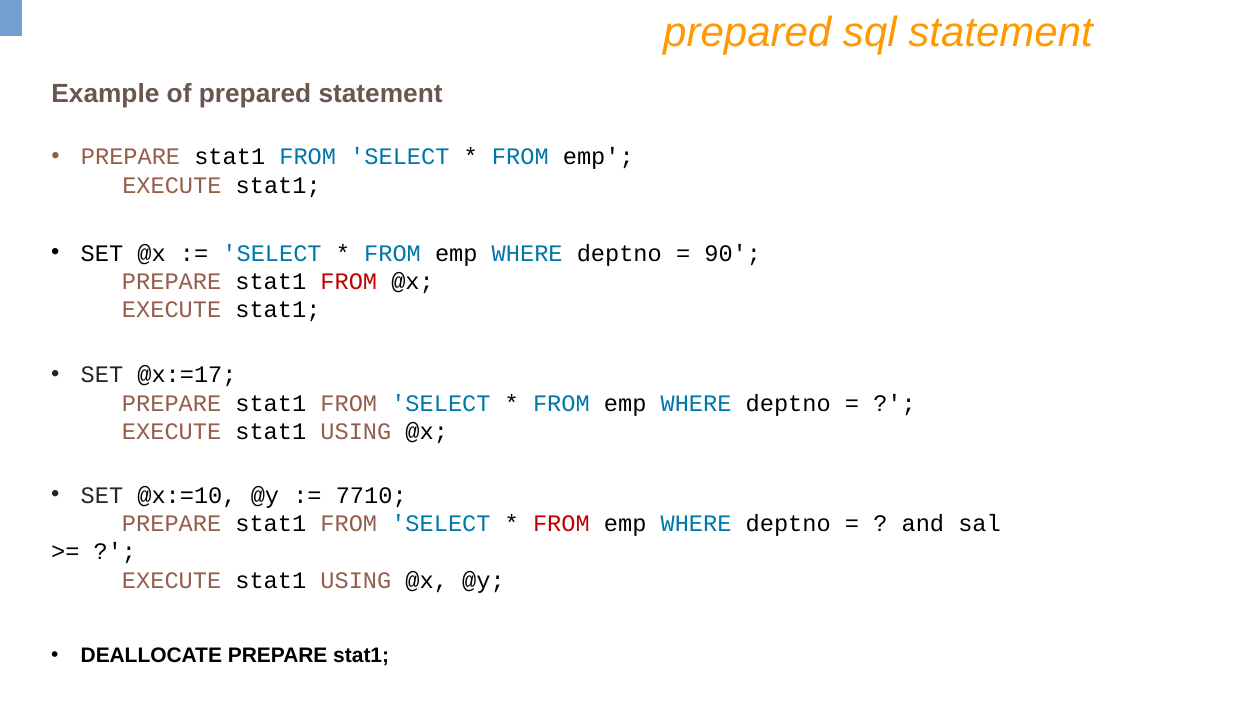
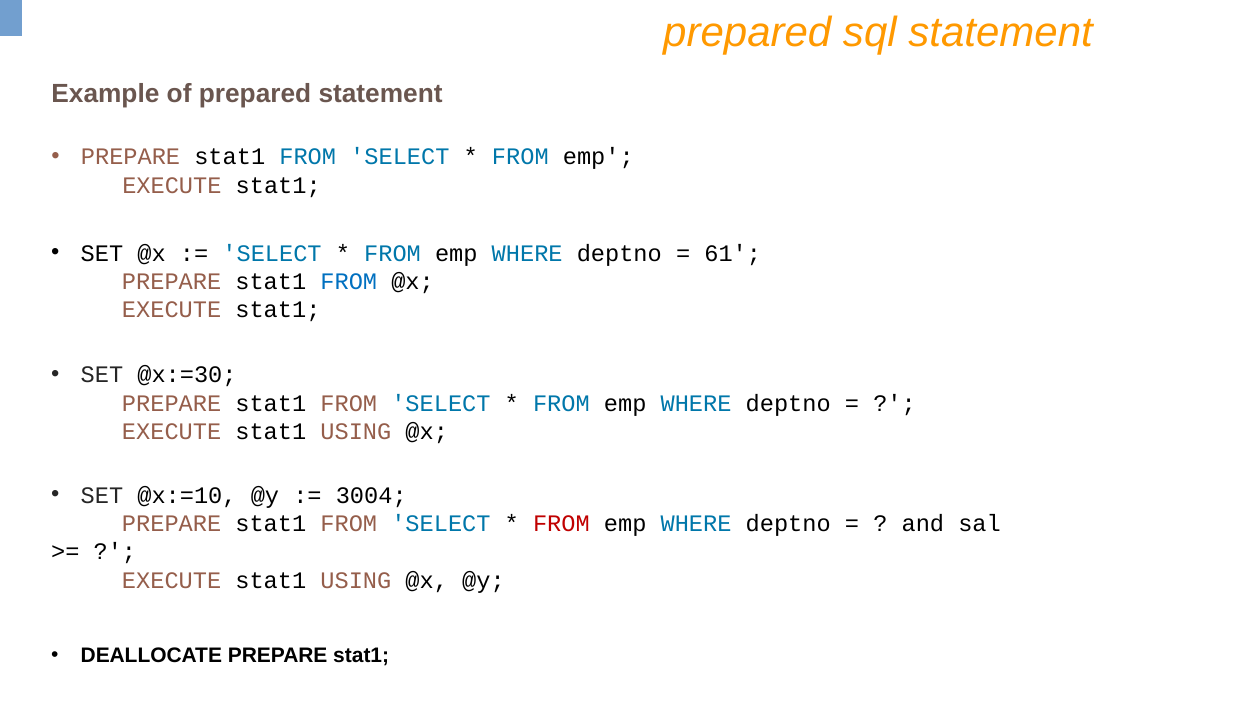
90: 90 -> 61
FROM at (349, 282) colour: red -> blue
@x:=17: @x:=17 -> @x:=30
7710: 7710 -> 3004
